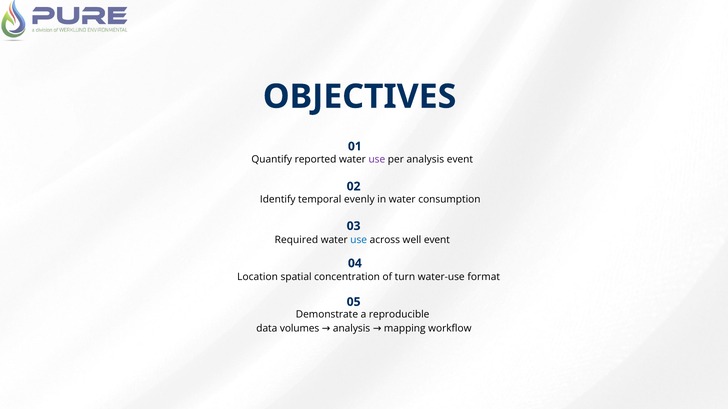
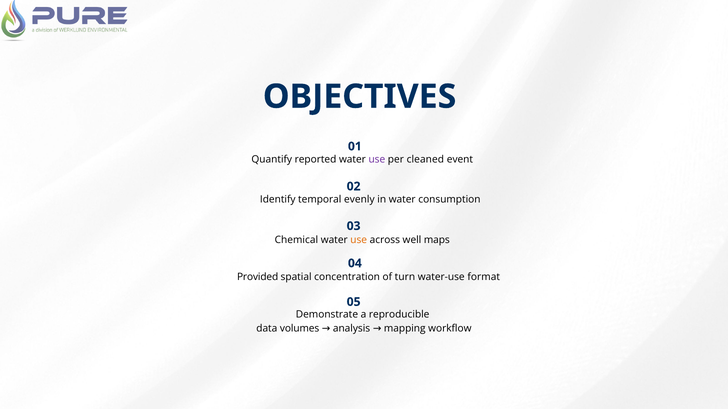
per analysis: analysis -> cleaned
Required: Required -> Chemical
use at (359, 240) colour: blue -> orange
well event: event -> maps
Location: Location -> Provided
